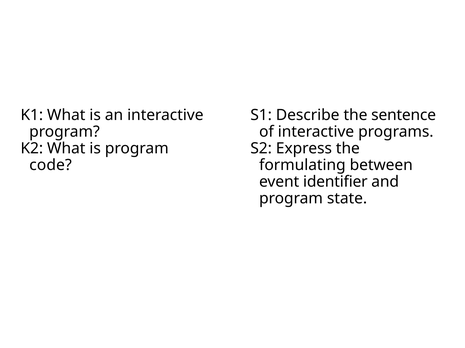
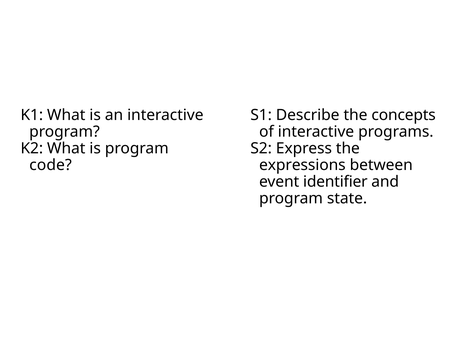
sentence: sentence -> concepts
formulating: formulating -> expressions
